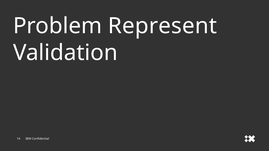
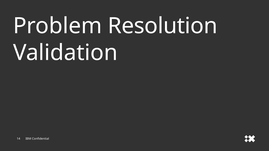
Represent: Represent -> Resolution
